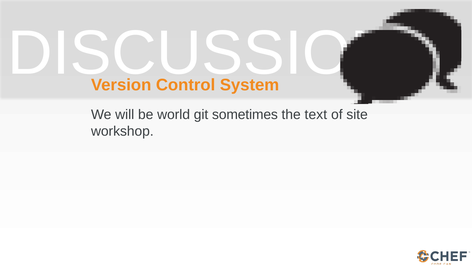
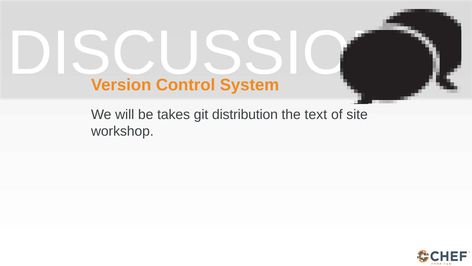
world: world -> takes
sometimes: sometimes -> distribution
